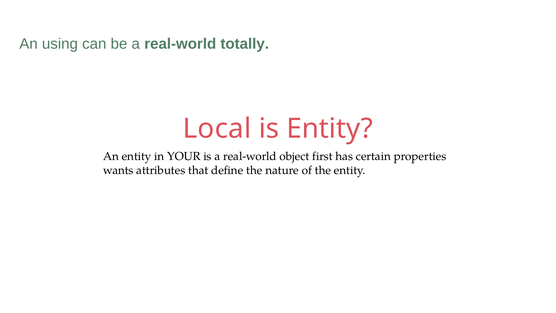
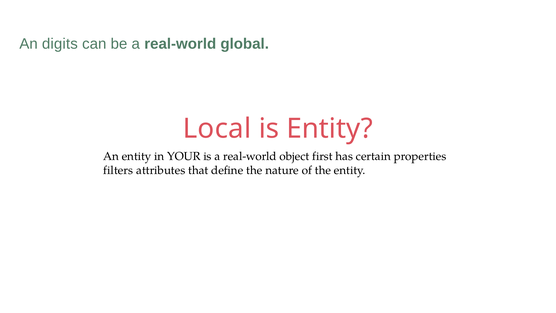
using: using -> digits
totally: totally -> global
wants: wants -> filters
